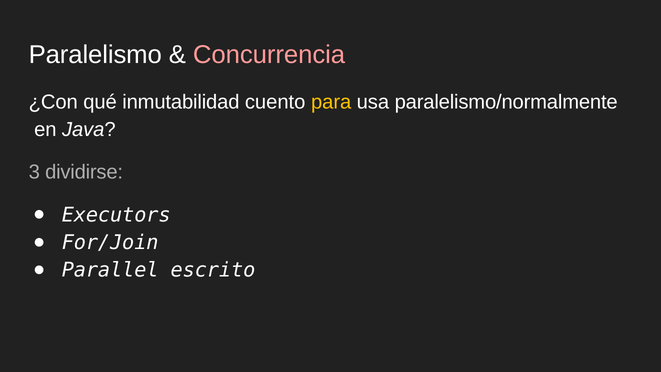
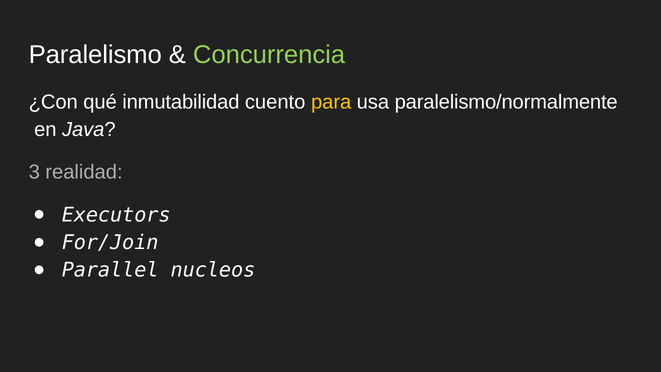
Concurrencia colour: pink -> light green
dividirse: dividirse -> realidad
escrito: escrito -> nucleos
